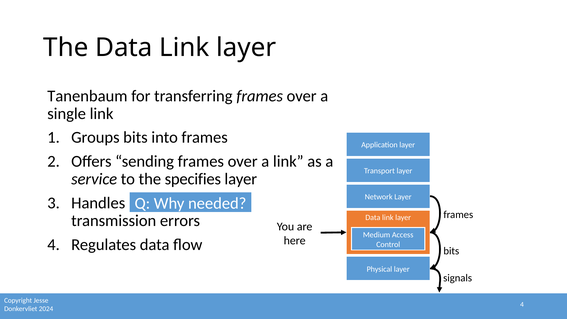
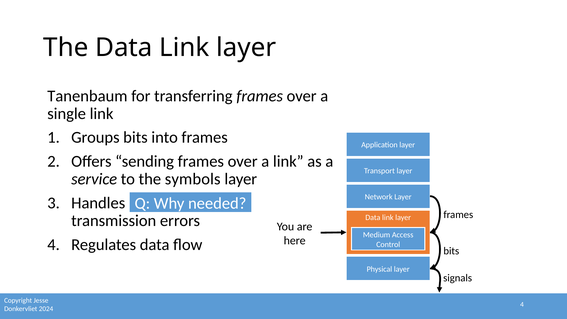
specifies: specifies -> symbols
